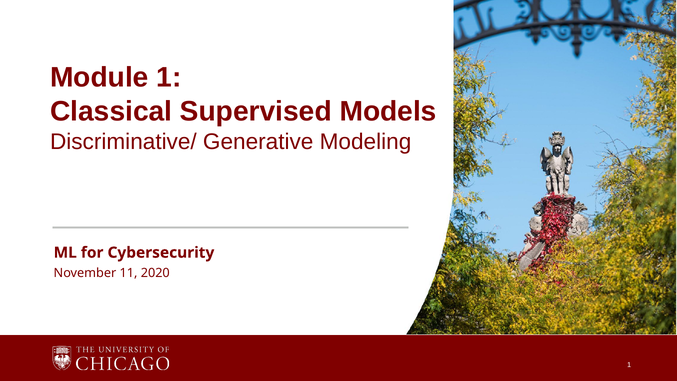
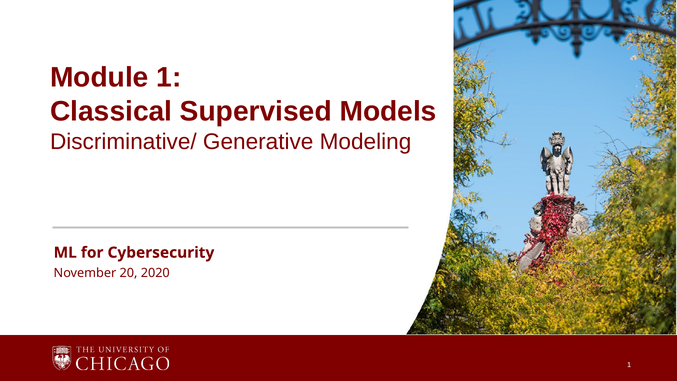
11: 11 -> 20
